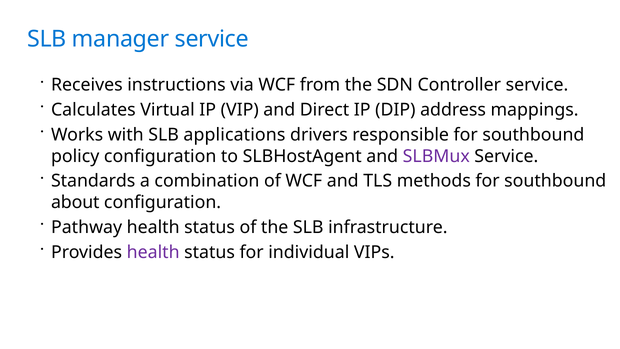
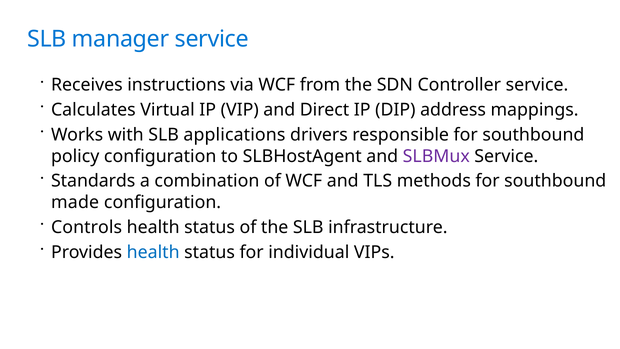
about: about -> made
Pathway: Pathway -> Controls
health at (153, 252) colour: purple -> blue
